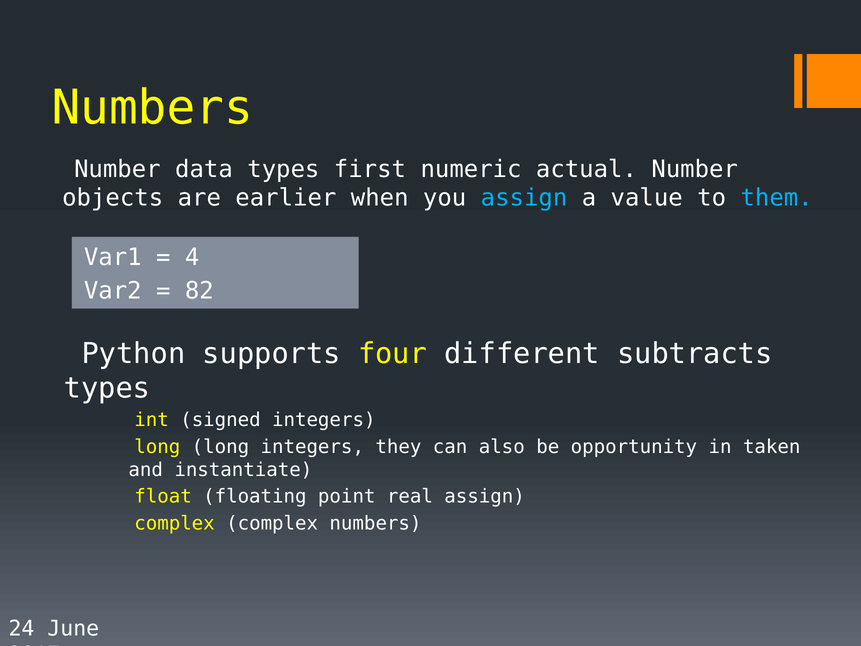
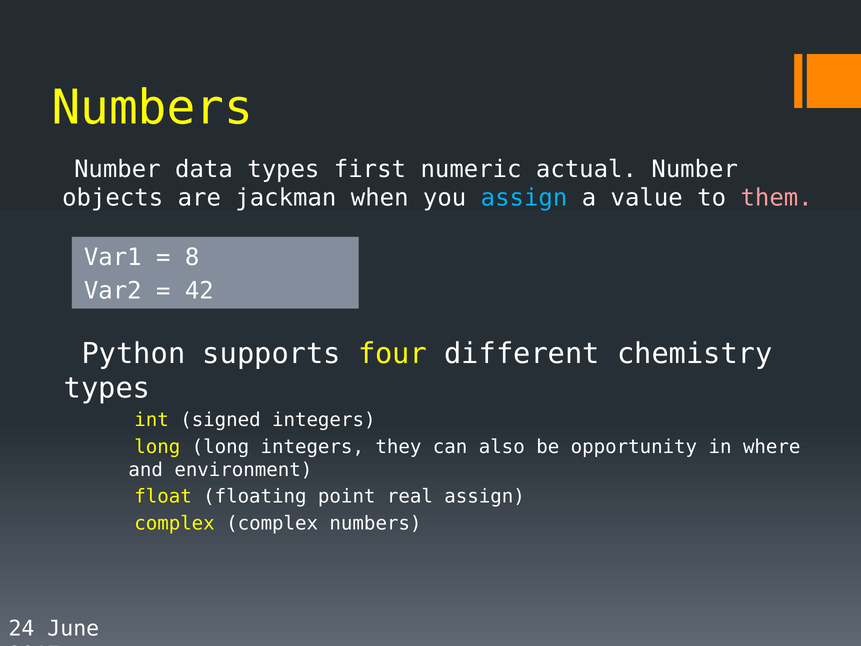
earlier: earlier -> jackman
them colour: light blue -> pink
4: 4 -> 8
82: 82 -> 42
subtracts: subtracts -> chemistry
taken: taken -> where
instantiate: instantiate -> environment
